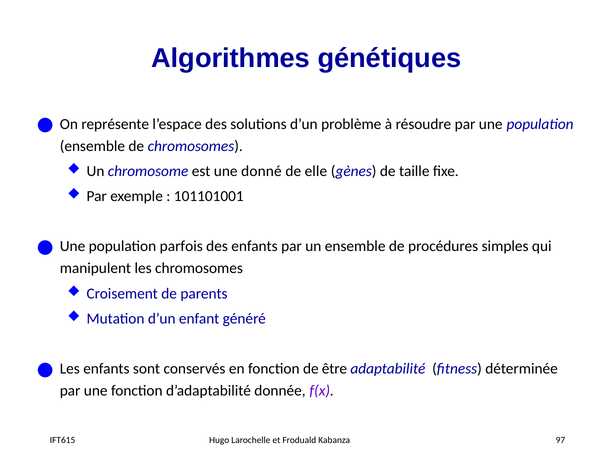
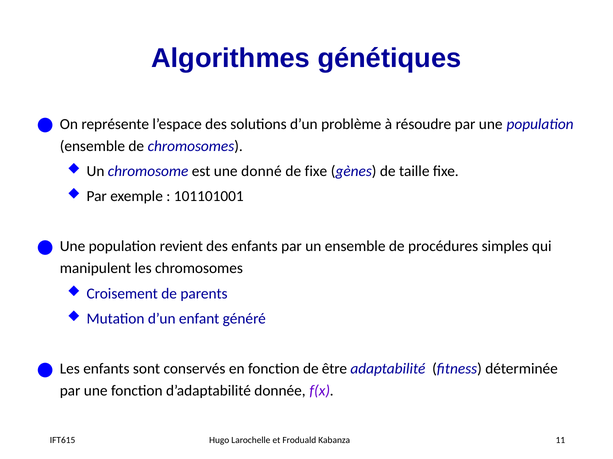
de elle: elle -> fixe
parfois: parfois -> revient
97: 97 -> 11
